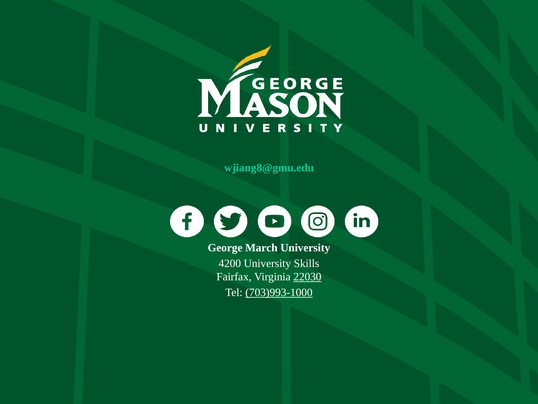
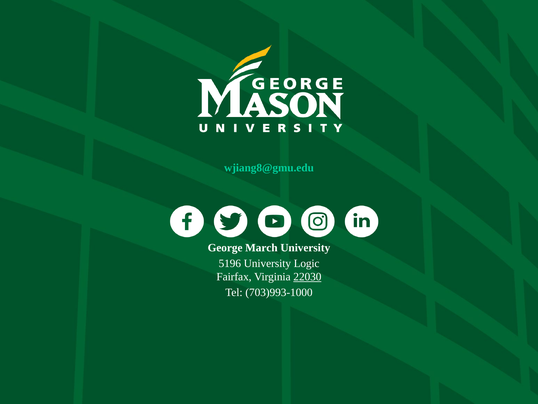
4200: 4200 -> 5196
Skills: Skills -> Logic
703)993-1000 underline: present -> none
